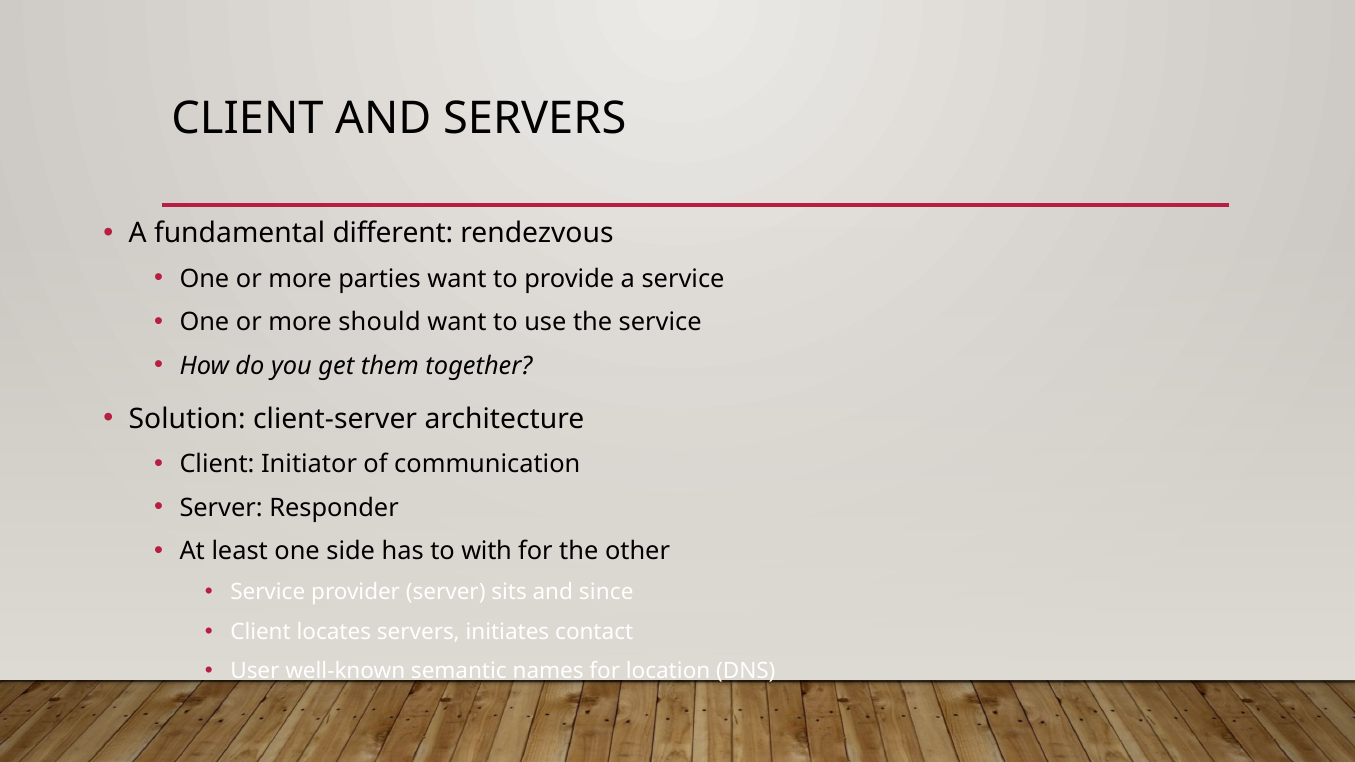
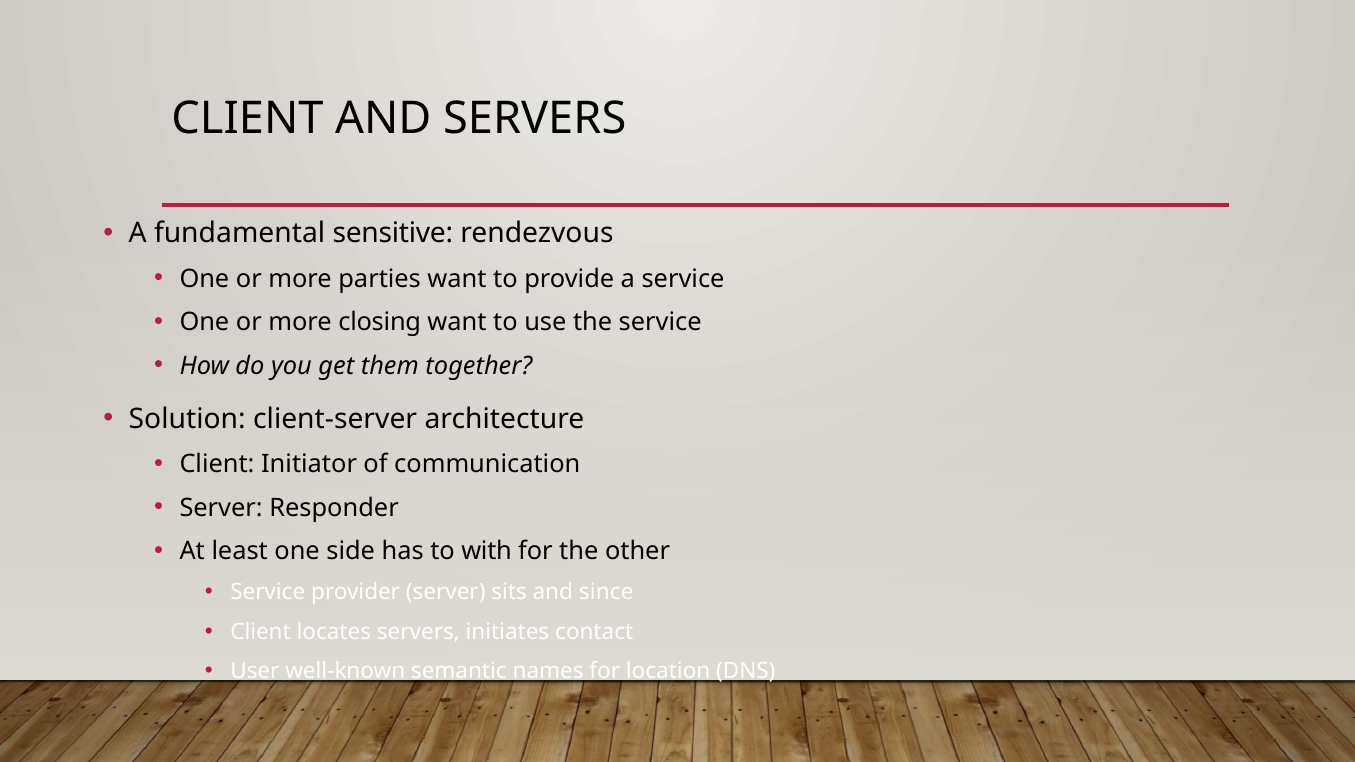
different: different -> sensitive
should: should -> closing
